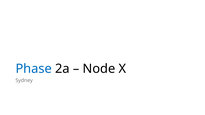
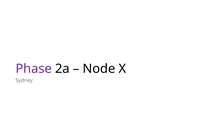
Phase colour: blue -> purple
